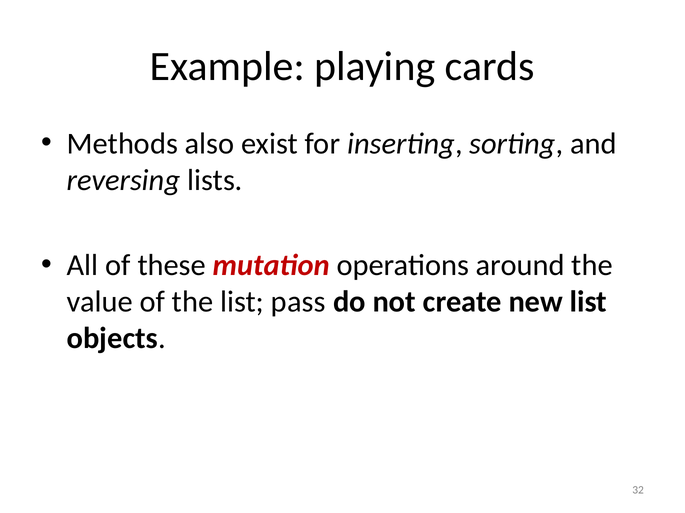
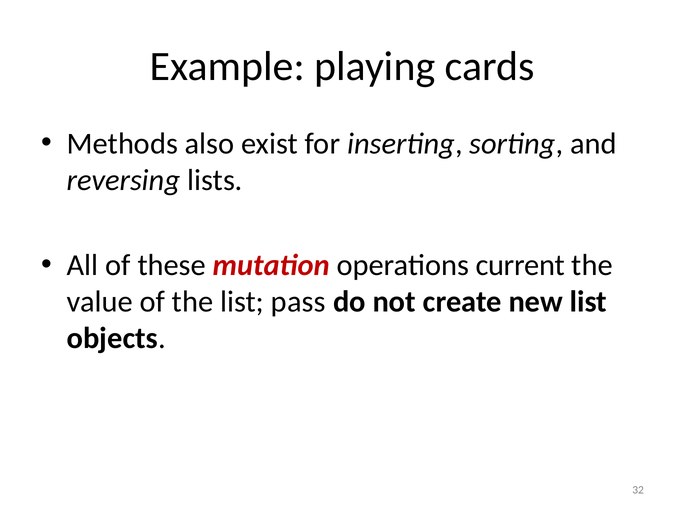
around: around -> current
